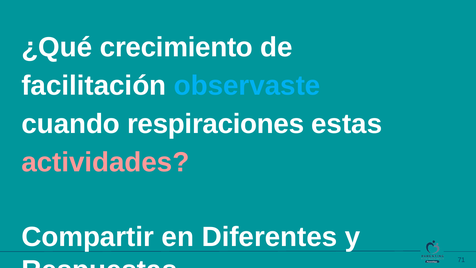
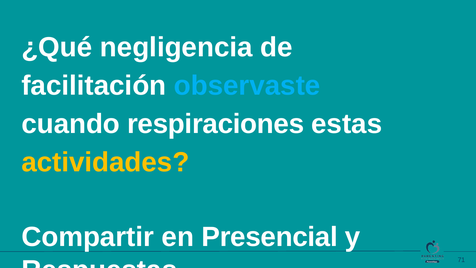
crecimiento: crecimiento -> negligencia
actividades colour: pink -> yellow
Diferentes: Diferentes -> Presencial
